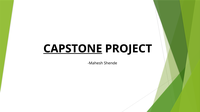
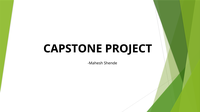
CAPSTONE at (73, 49) underline: present -> none
